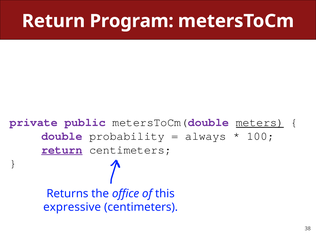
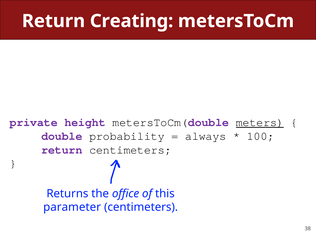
Program: Program -> Creating
public: public -> height
return at (62, 150) underline: present -> none
expressive: expressive -> parameter
